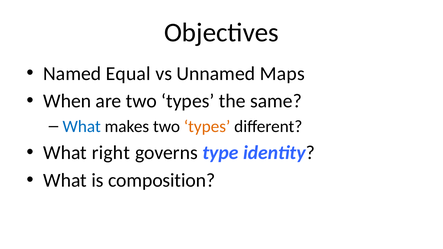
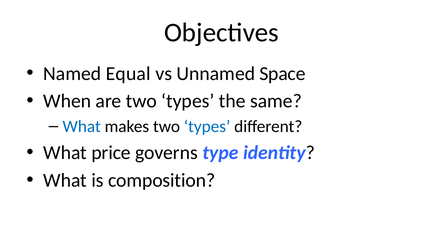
Maps: Maps -> Space
types at (207, 127) colour: orange -> blue
right: right -> price
